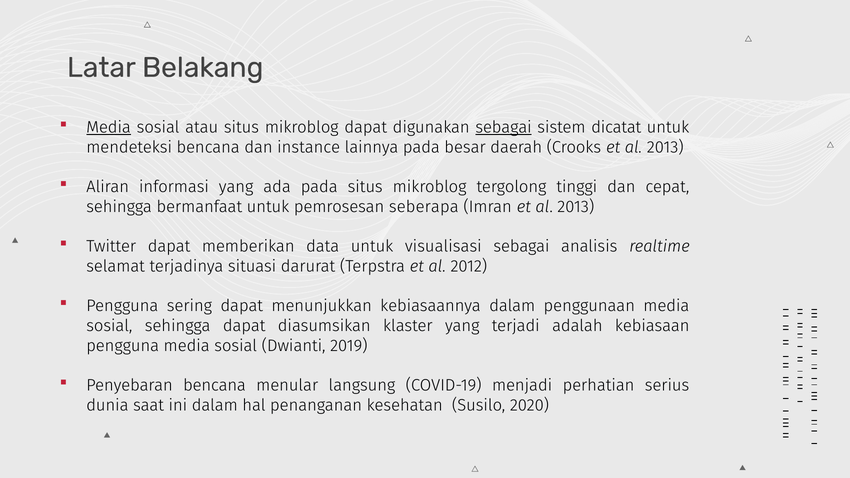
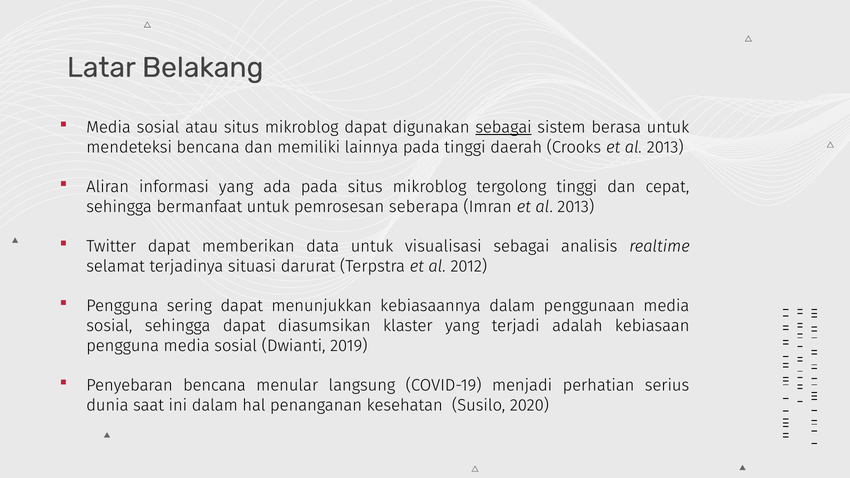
Media at (109, 127) underline: present -> none
dicatat: dicatat -> berasa
instance: instance -> memiliki
pada besar: besar -> tinggi
